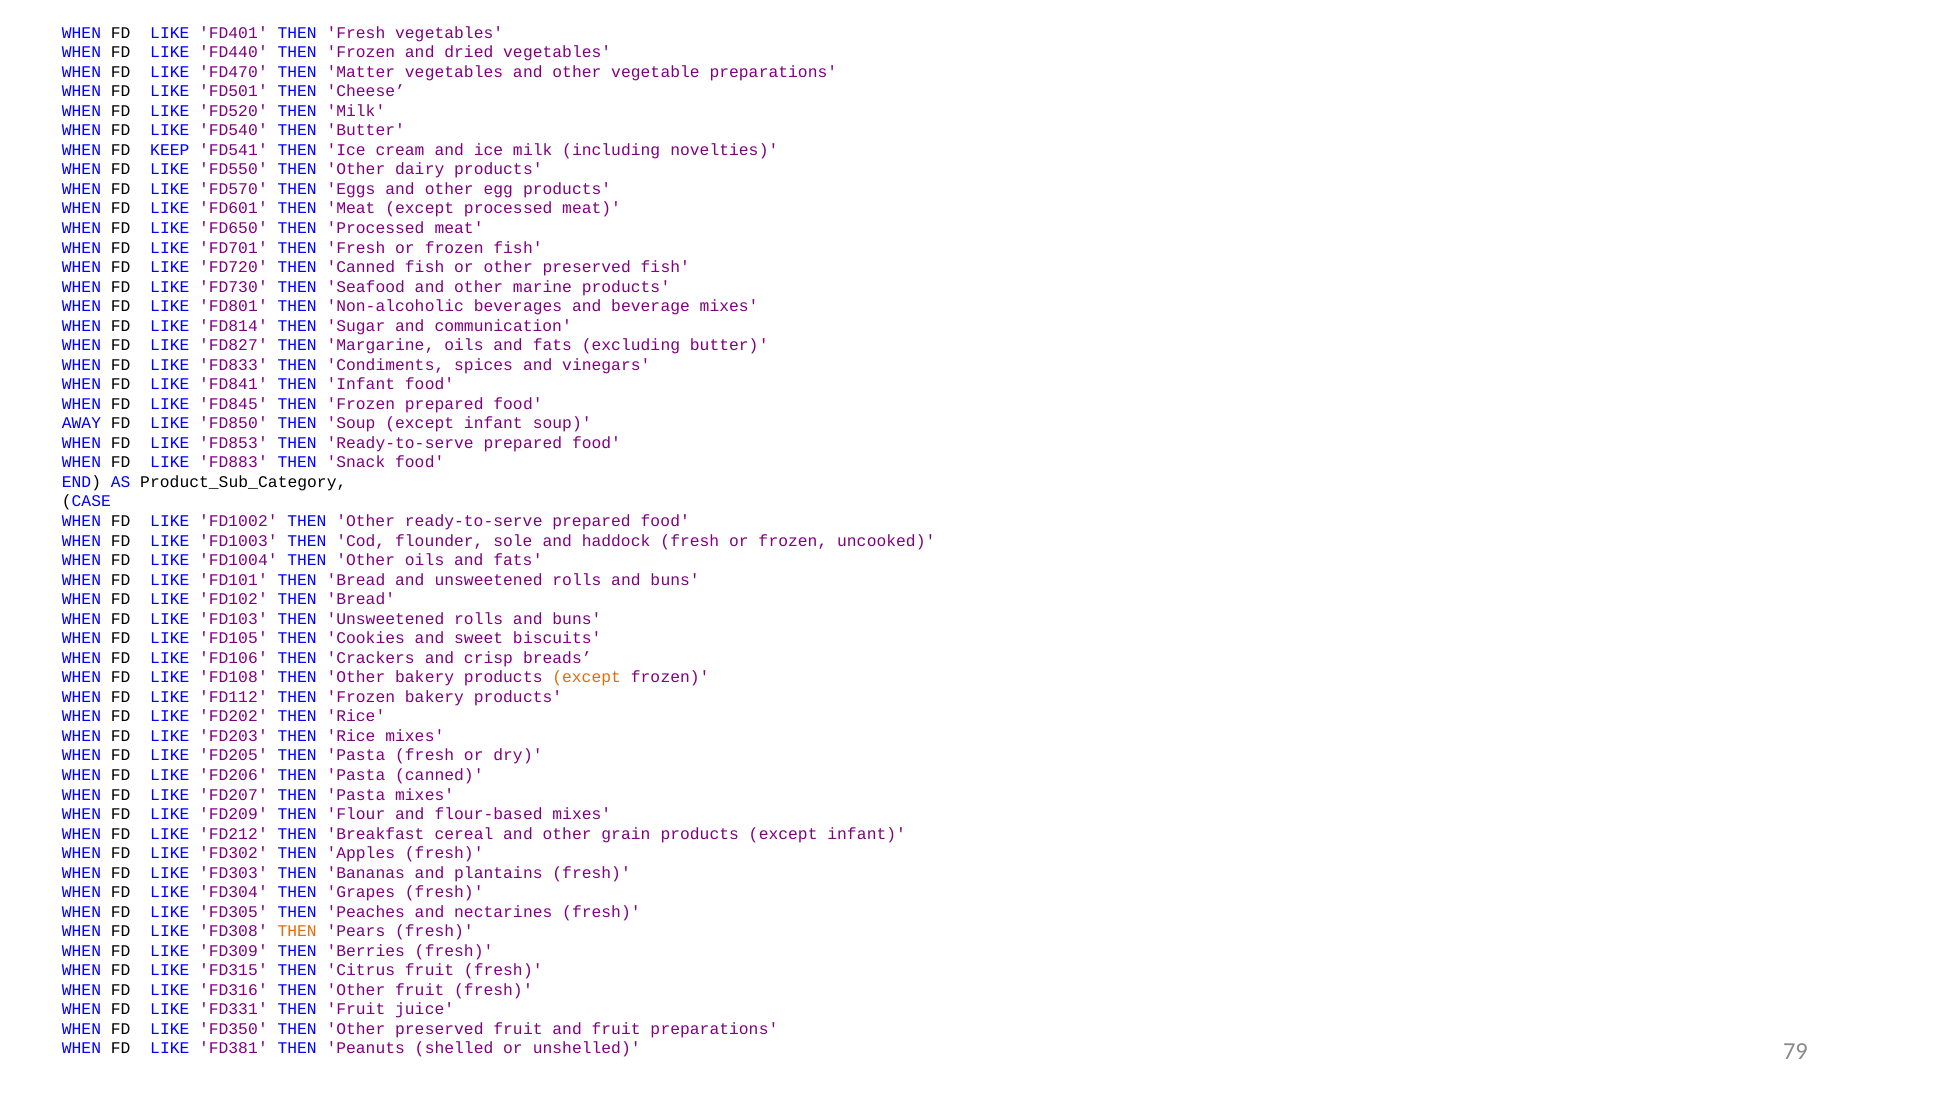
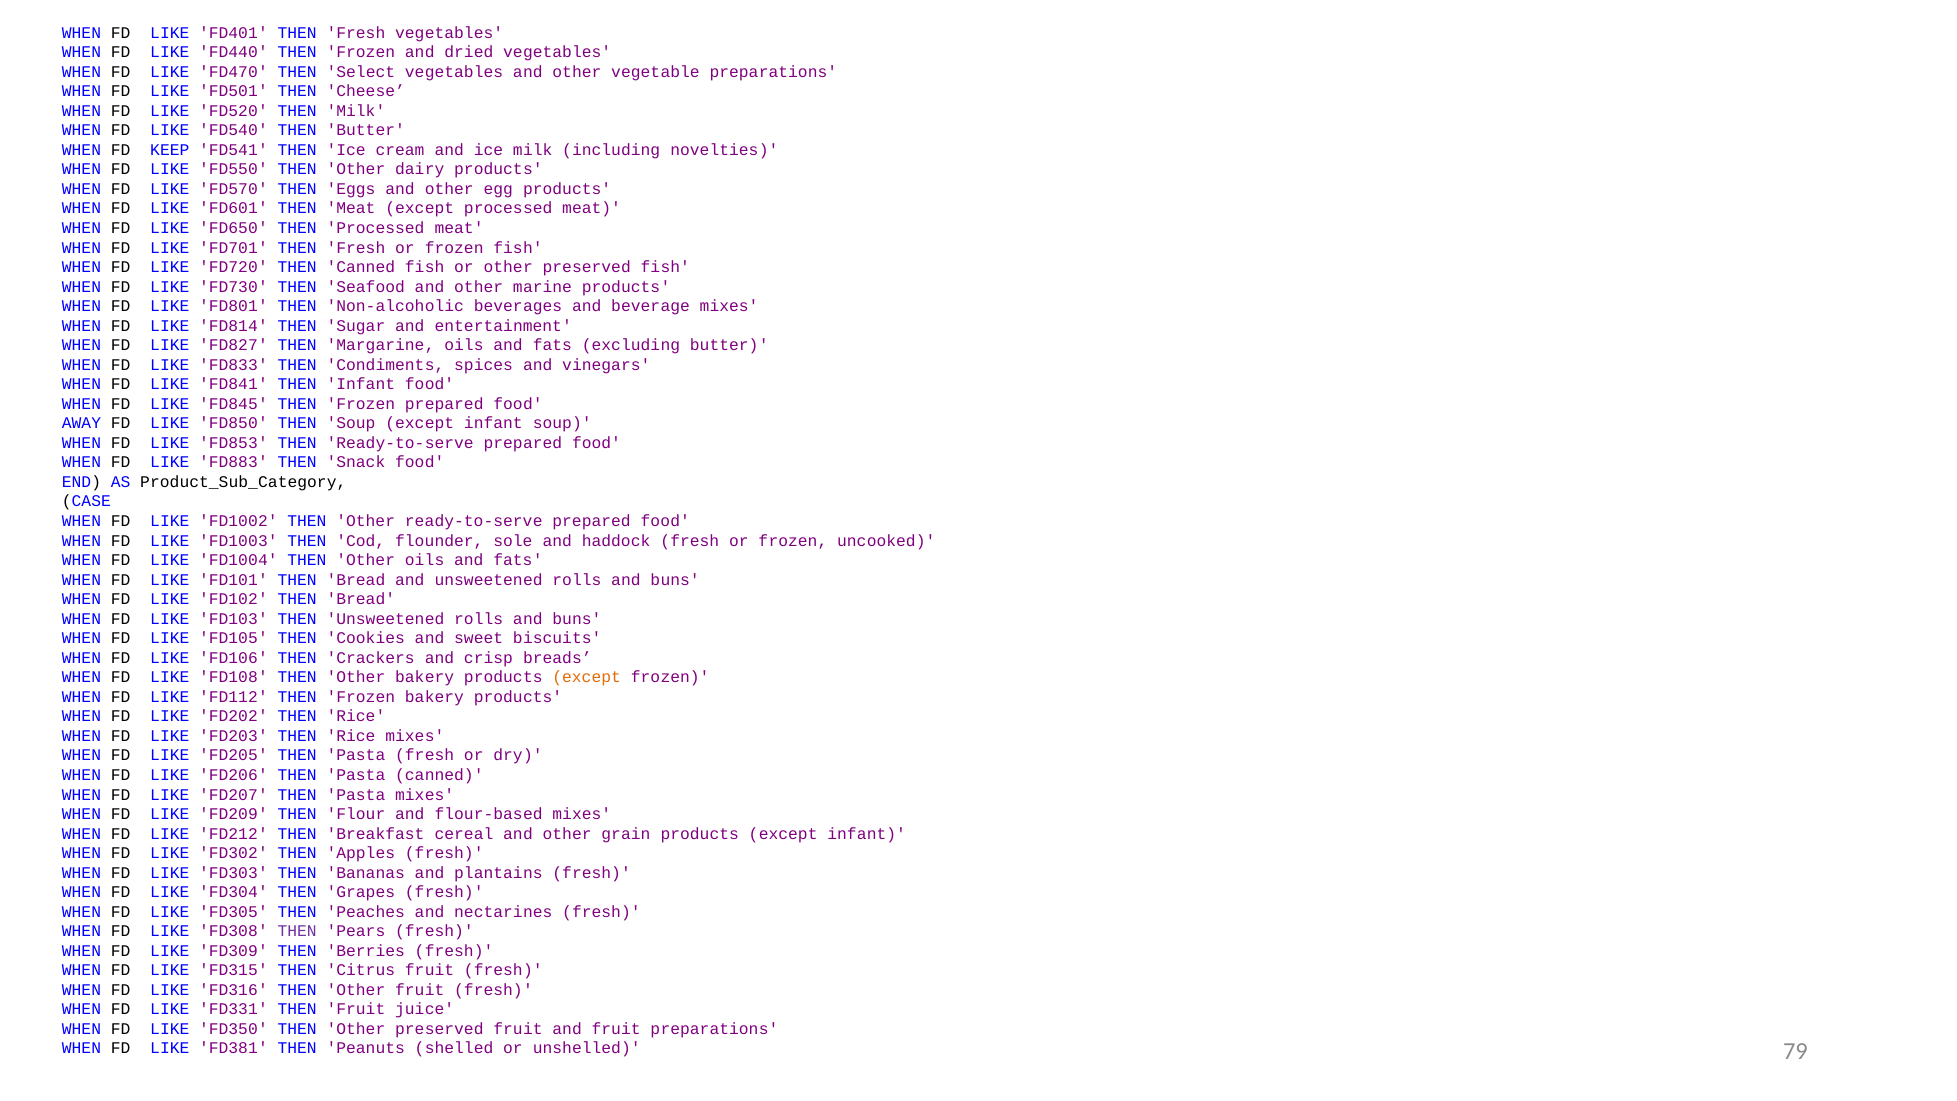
Matter: Matter -> Select
communication: communication -> entertainment
THEN at (297, 931) colour: orange -> purple
